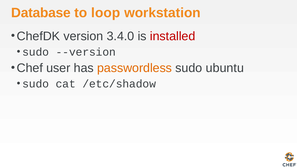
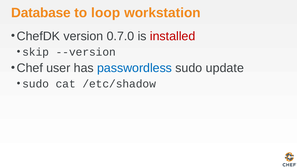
3.4.0: 3.4.0 -> 0.7.0
sudo at (36, 52): sudo -> skip
passwordless colour: orange -> blue
ubuntu: ubuntu -> update
